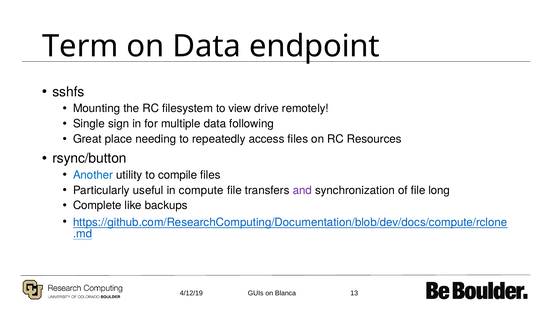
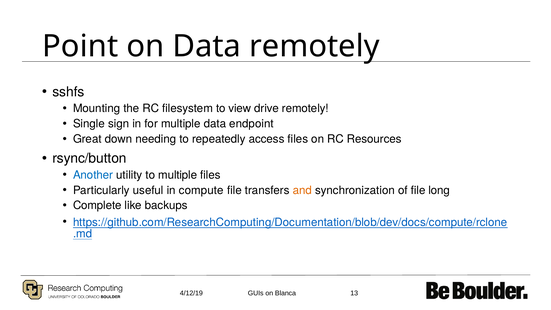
Term: Term -> Point
Data endpoint: endpoint -> remotely
following: following -> endpoint
place: place -> down
to compile: compile -> multiple
and colour: purple -> orange
